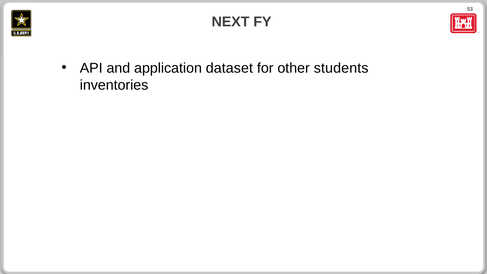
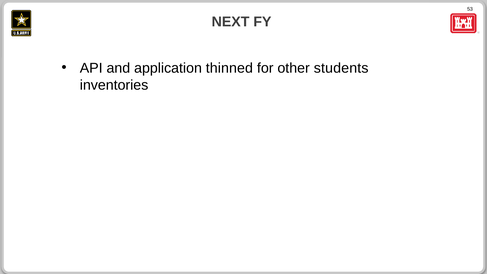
dataset: dataset -> thinned
